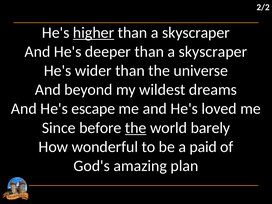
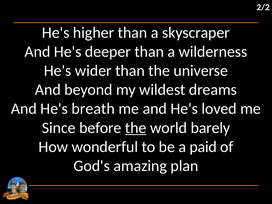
higher underline: present -> none
deeper than a skyscraper: skyscraper -> wilderness
escape: escape -> breath
